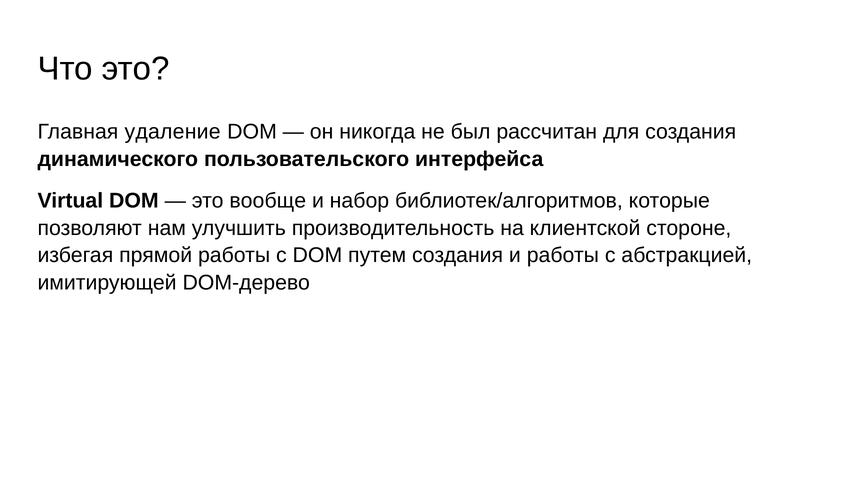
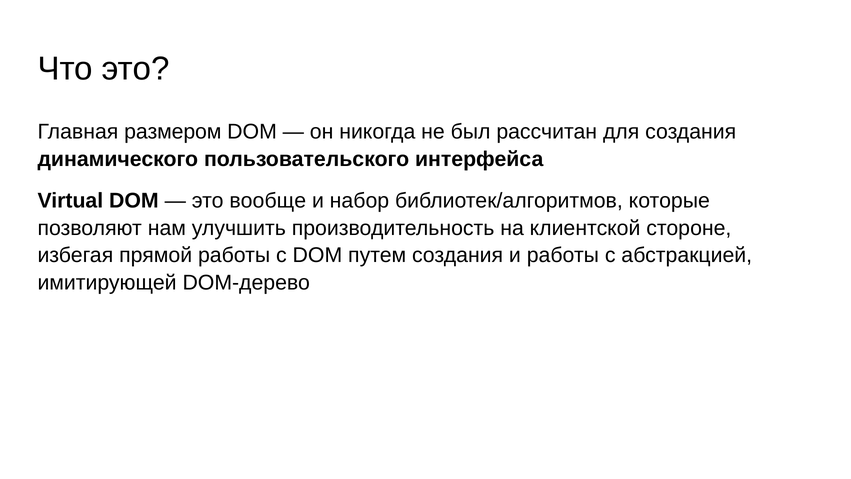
удаление: удаление -> размером
